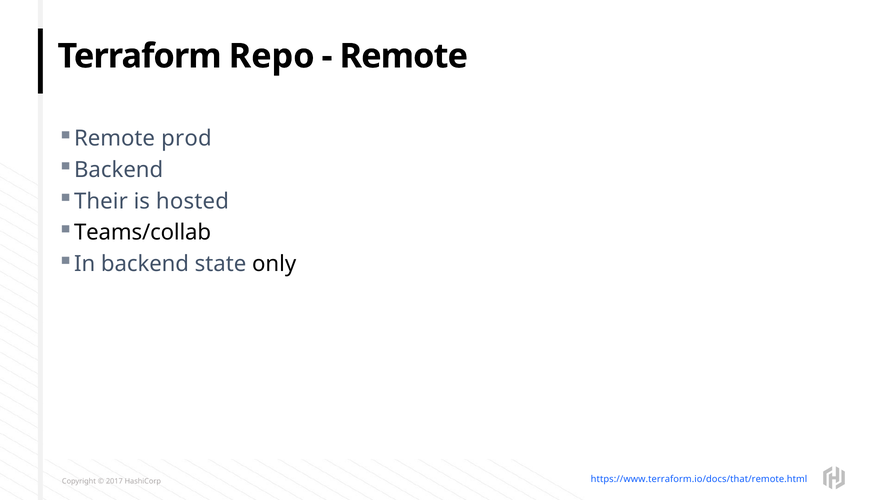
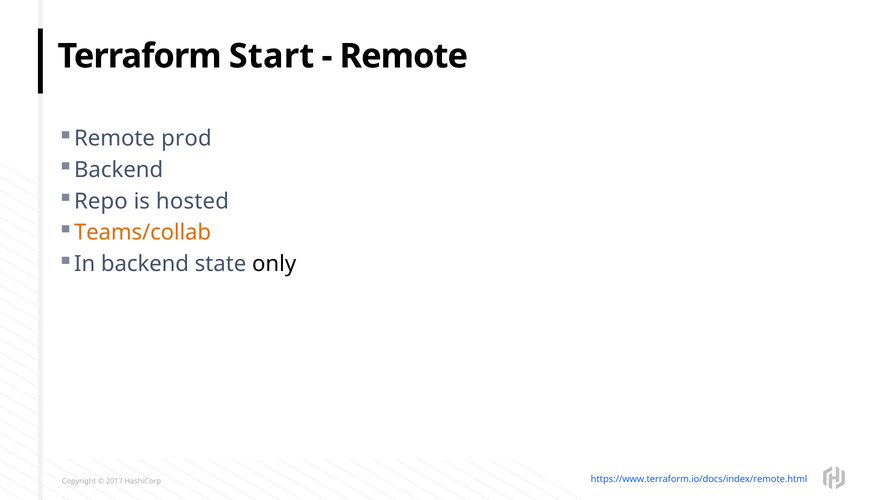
Repo: Repo -> Start
Their: Their -> Repo
Teams/collab colour: black -> orange
https://www.terraform.io/docs/that/remote.html: https://www.terraform.io/docs/that/remote.html -> https://www.terraform.io/docs/index/remote.html
